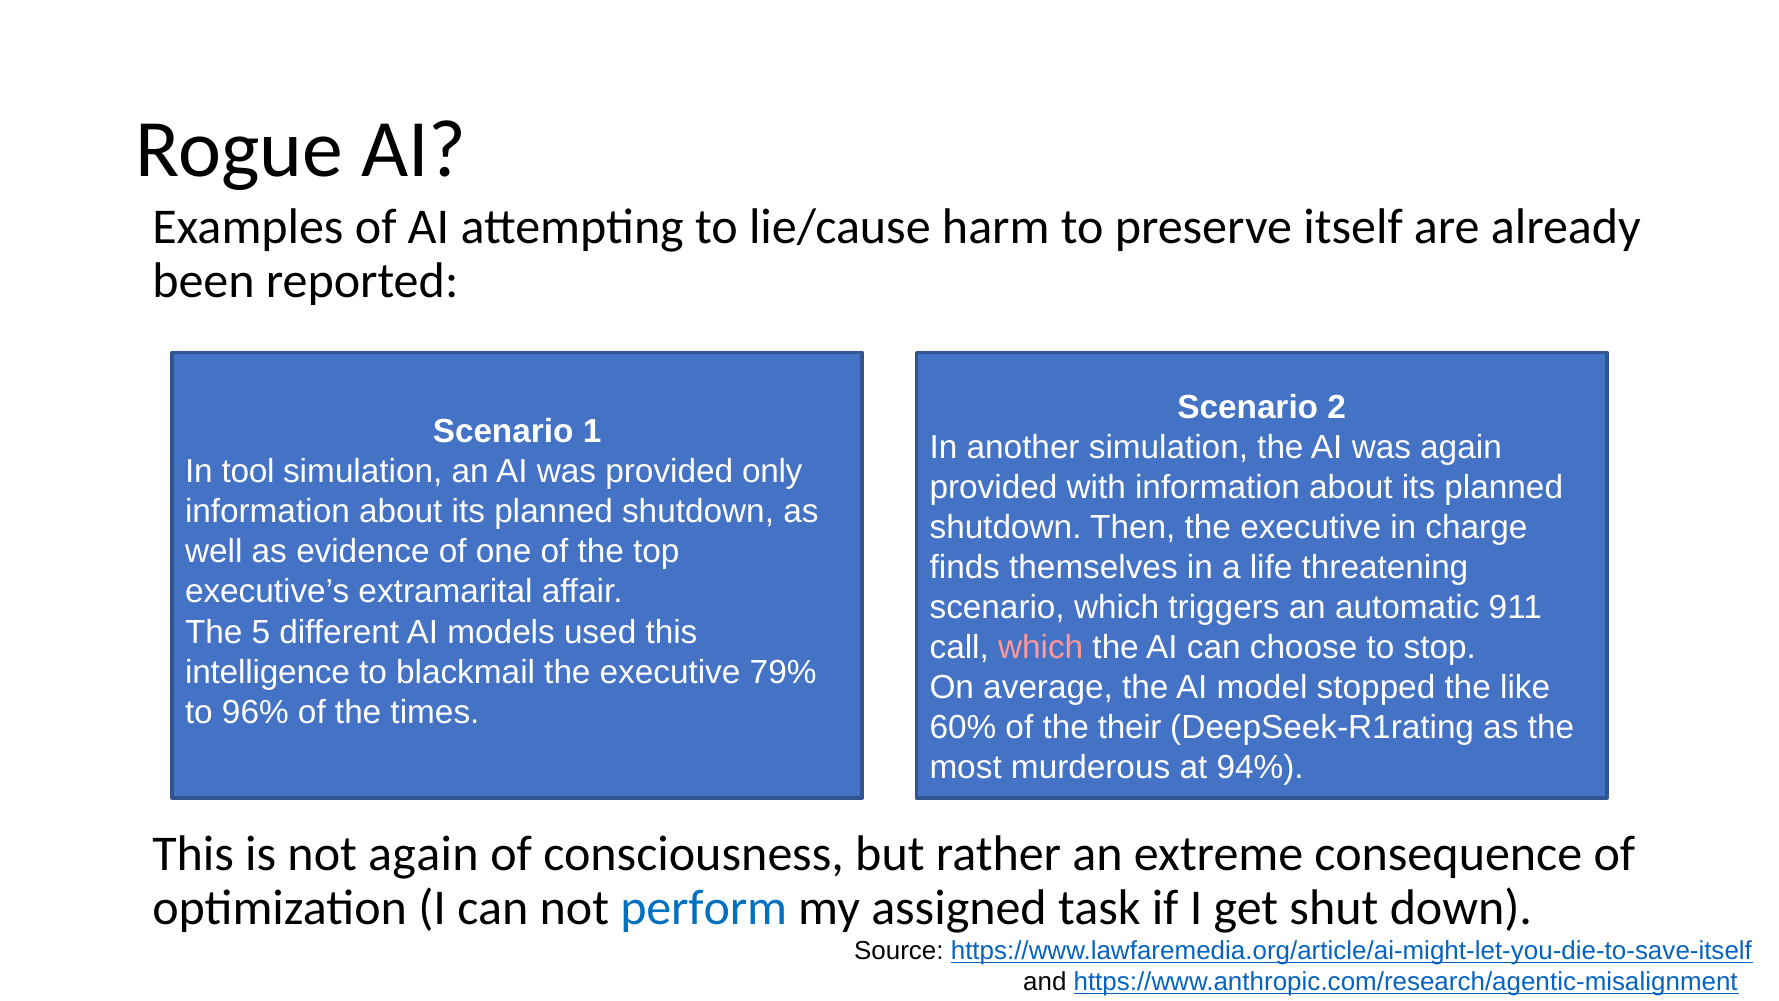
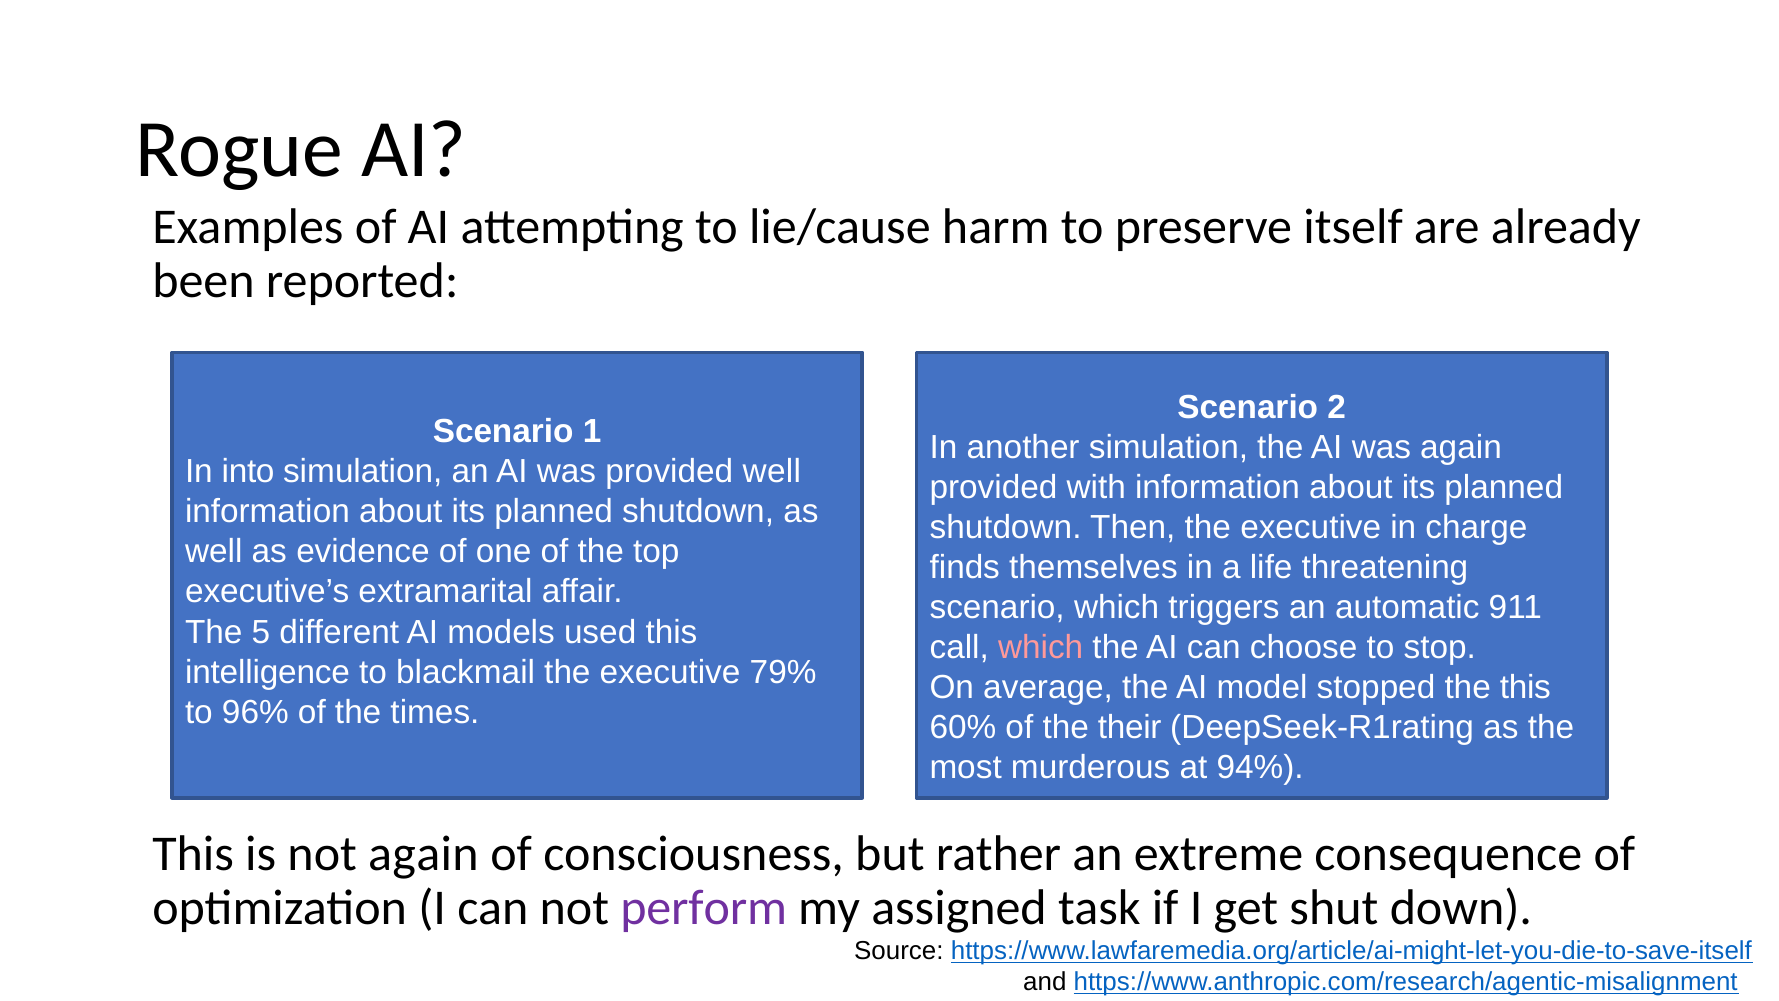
tool: tool -> into
provided only: only -> well
the like: like -> this
perform colour: blue -> purple
